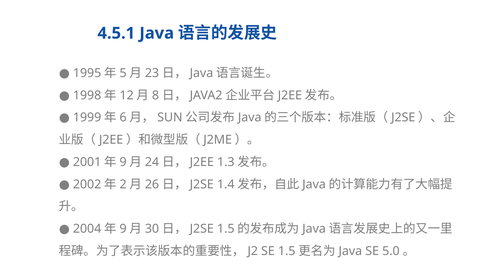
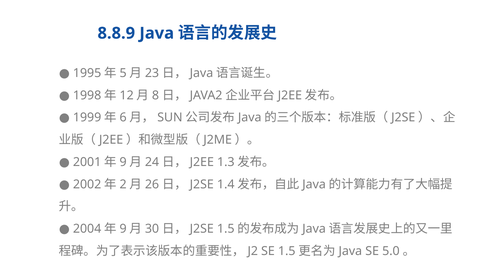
4.5.1: 4.5.1 -> 8.8.9
